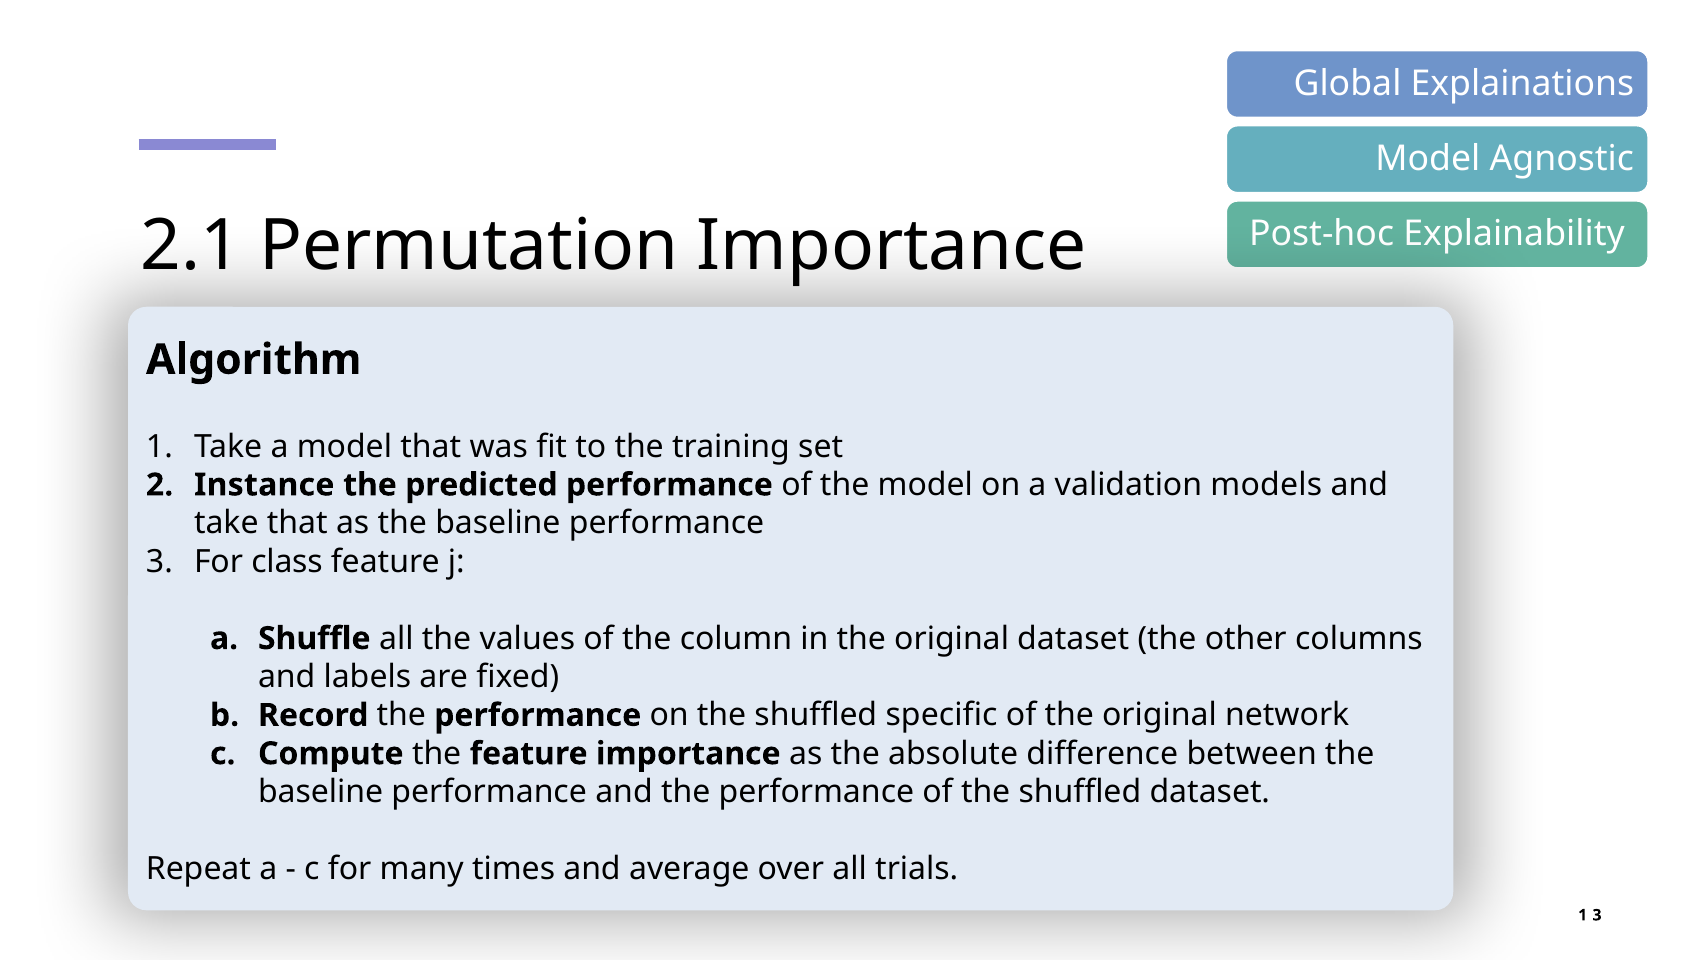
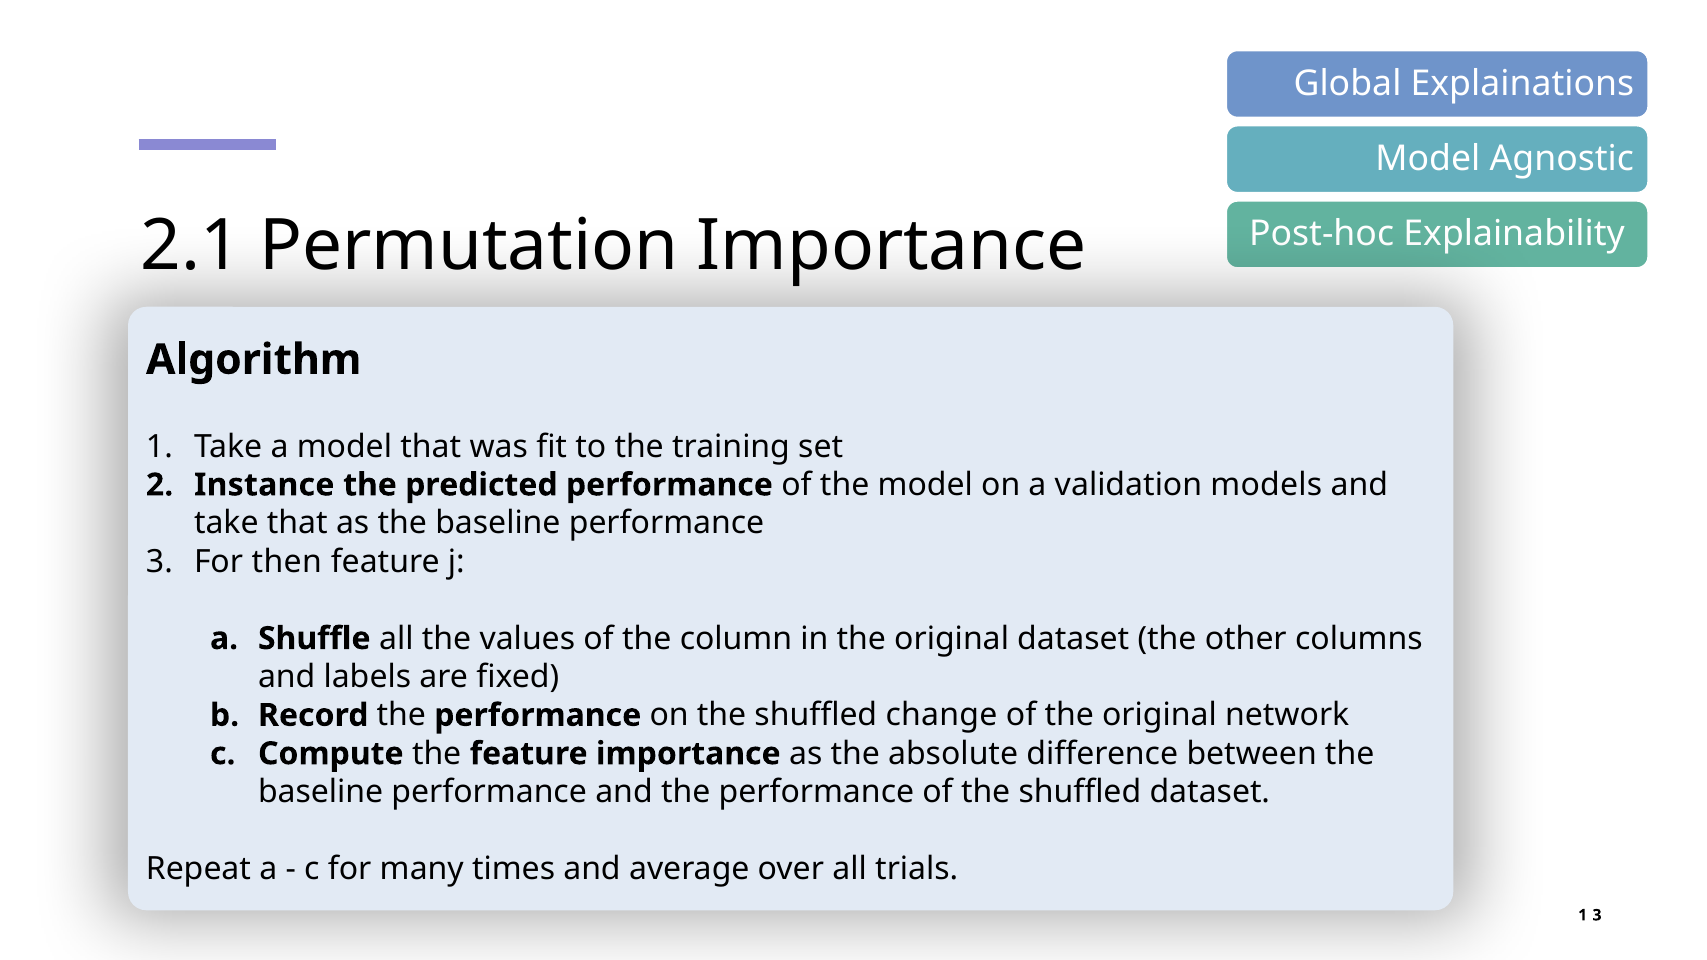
class: class -> then
specific: specific -> change
